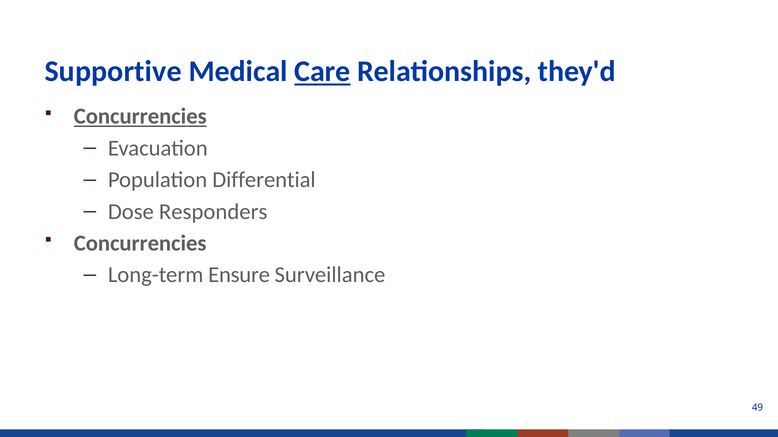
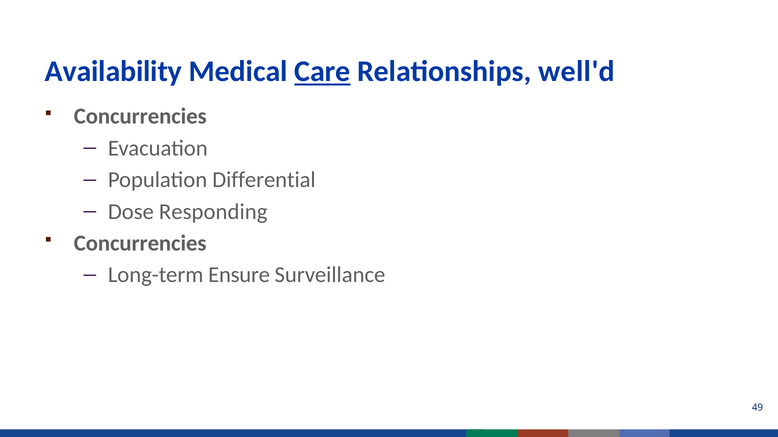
Supportive: Supportive -> Availability
they'd: they'd -> well'd
Concurrencies at (140, 117) underline: present -> none
Responders: Responders -> Responding
